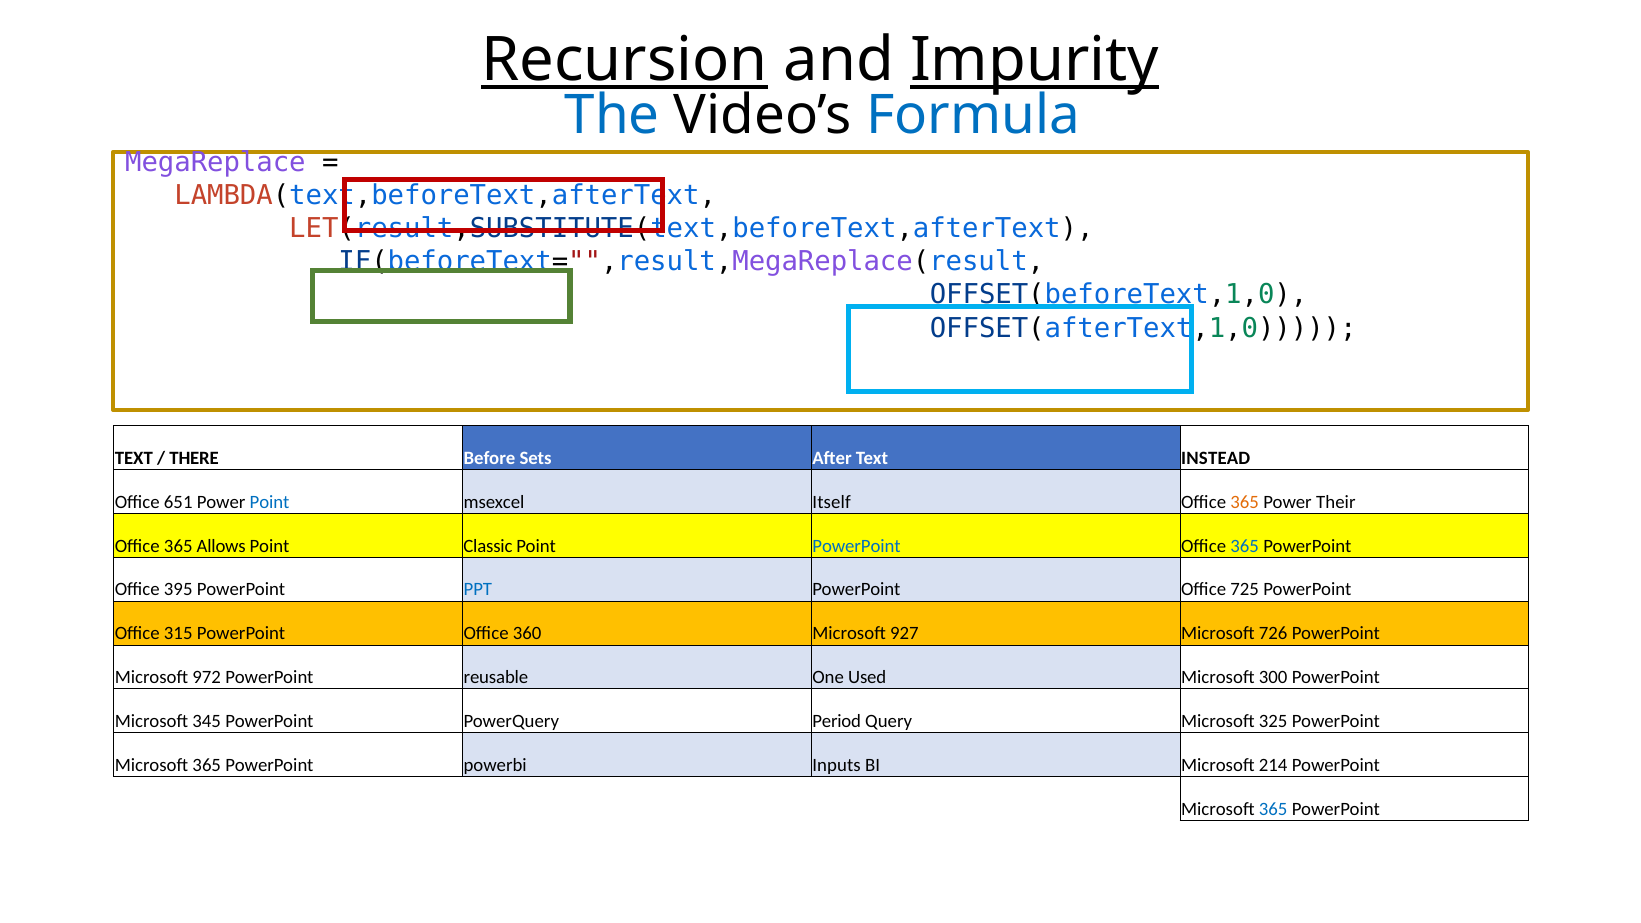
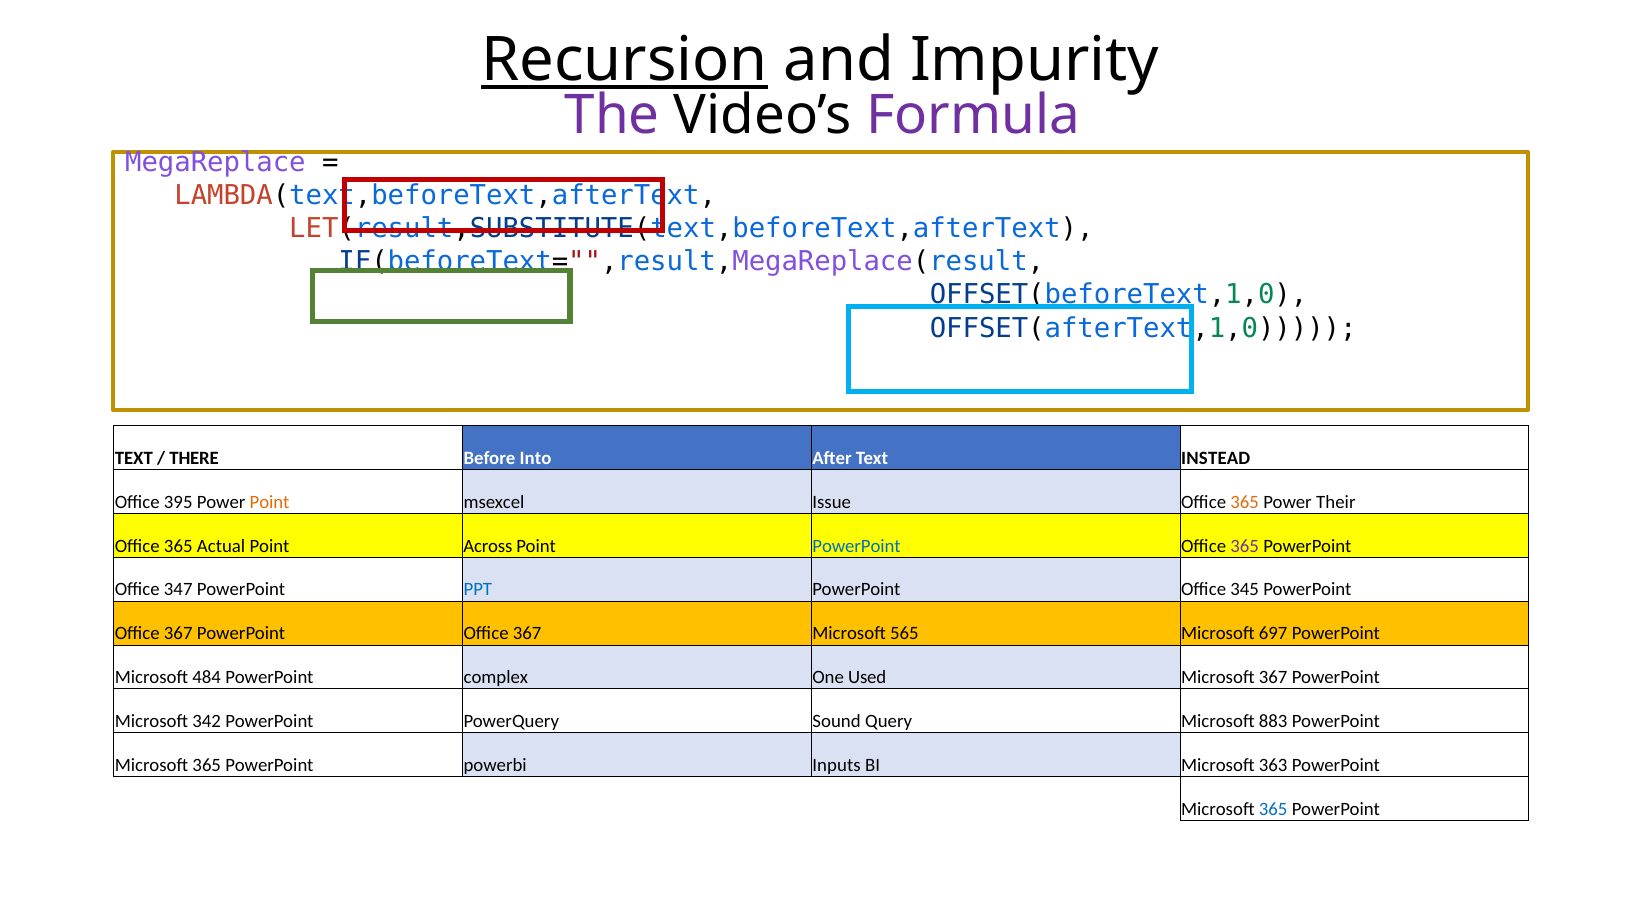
Impurity underline: present -> none
The colour: blue -> purple
Formula colour: blue -> purple
Sets: Sets -> Into
651: 651 -> 395
Point at (270, 502) colour: blue -> orange
Itself: Itself -> Issue
Allows: Allows -> Actual
Classic: Classic -> Across
365 at (1245, 546) colour: blue -> purple
395: 395 -> 347
725: 725 -> 345
315 at (178, 634): 315 -> 367
360 at (527, 634): 360 -> 367
927: 927 -> 565
726: 726 -> 697
972: 972 -> 484
reusable: reusable -> complex
Microsoft 300: 300 -> 367
345: 345 -> 342
Period: Period -> Sound
325: 325 -> 883
214: 214 -> 363
